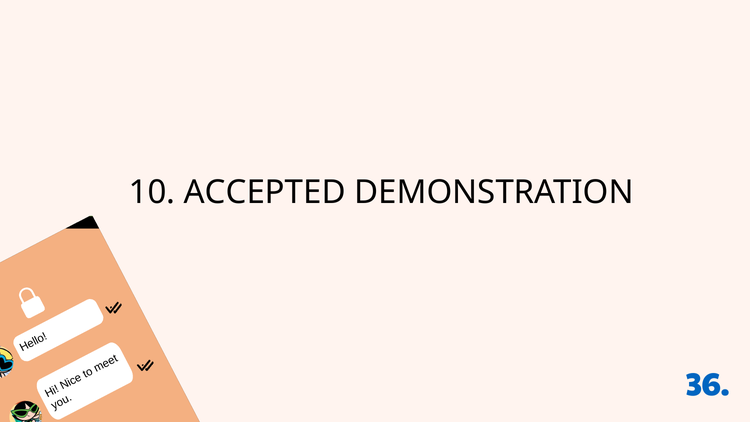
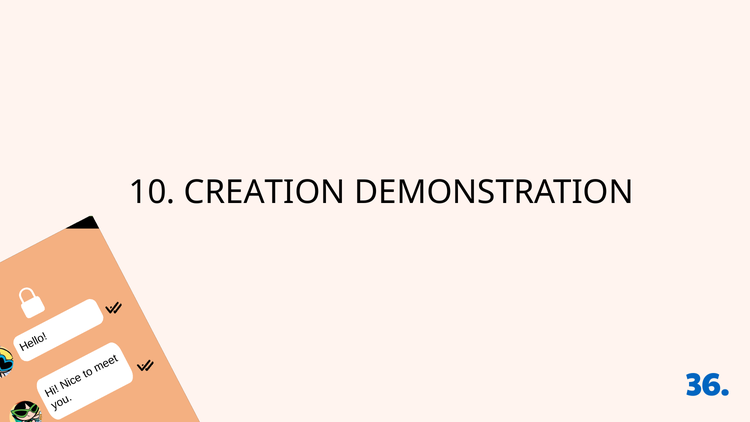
ACCEPTED: ACCEPTED -> CREATION
